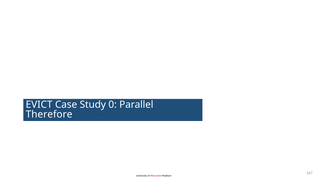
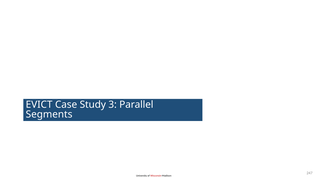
0: 0 -> 3
Therefore: Therefore -> Segments
